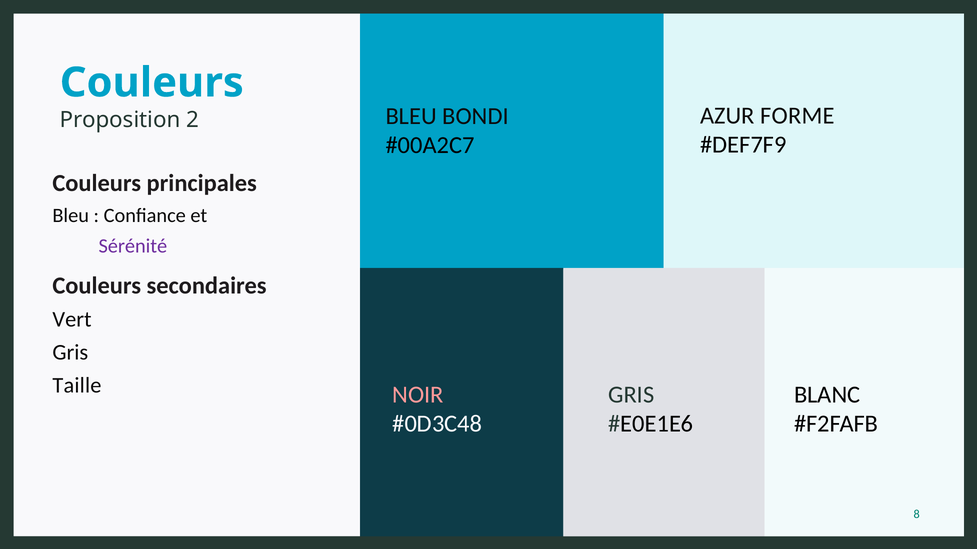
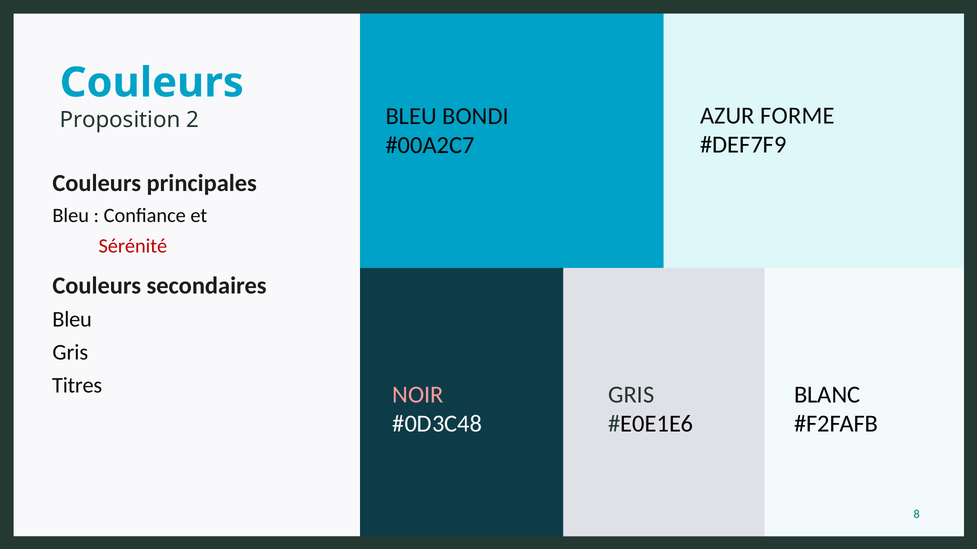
Sérénité colour: purple -> red
Vert at (72, 320): Vert -> Bleu
Taille: Taille -> Titres
